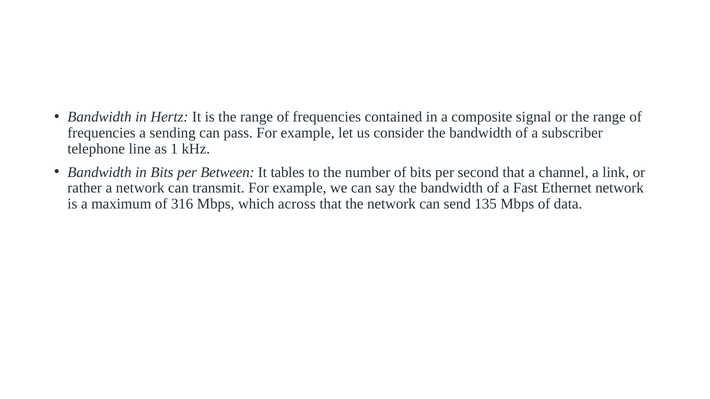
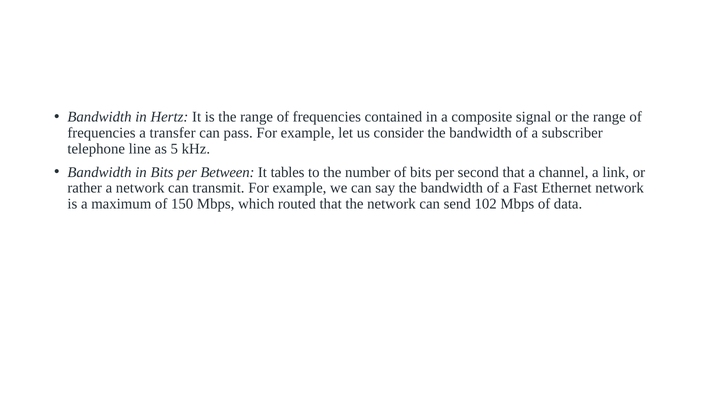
sending: sending -> transfer
1: 1 -> 5
316: 316 -> 150
across: across -> routed
135: 135 -> 102
